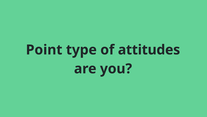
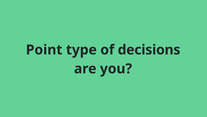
attitudes: attitudes -> decisions
